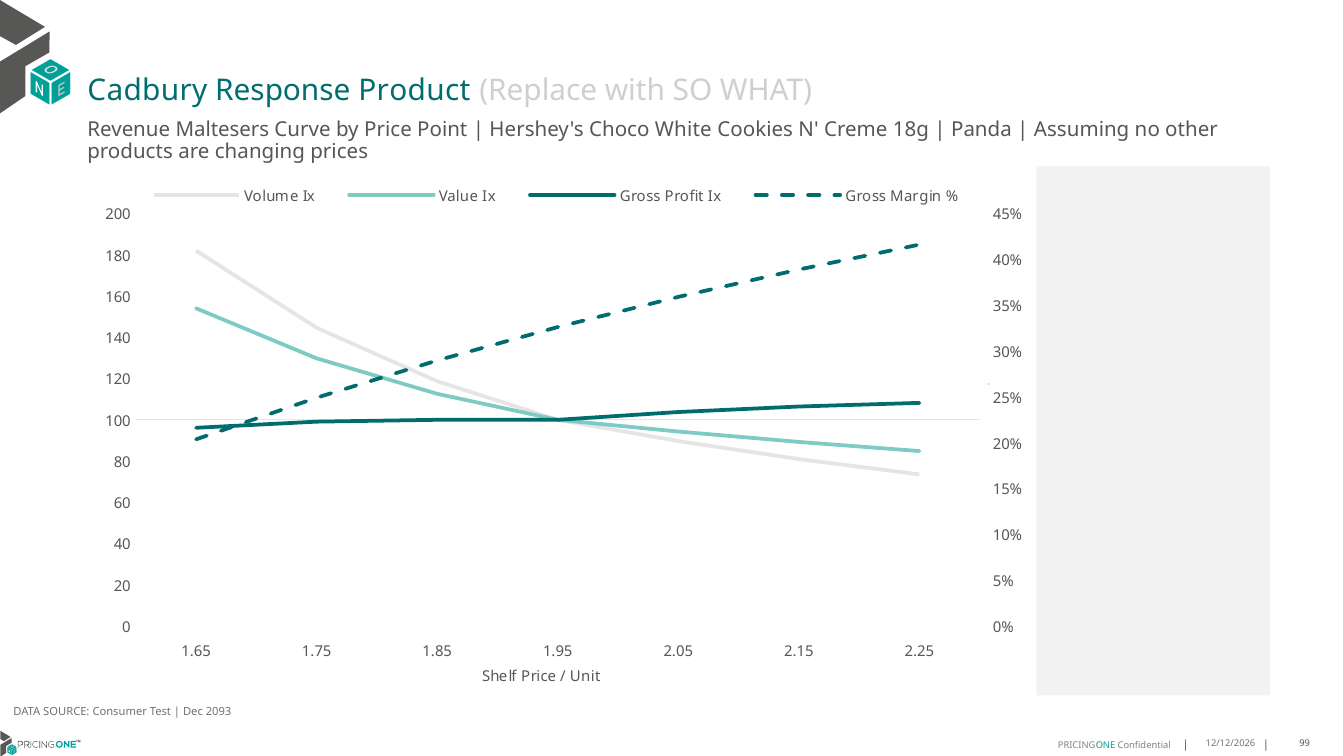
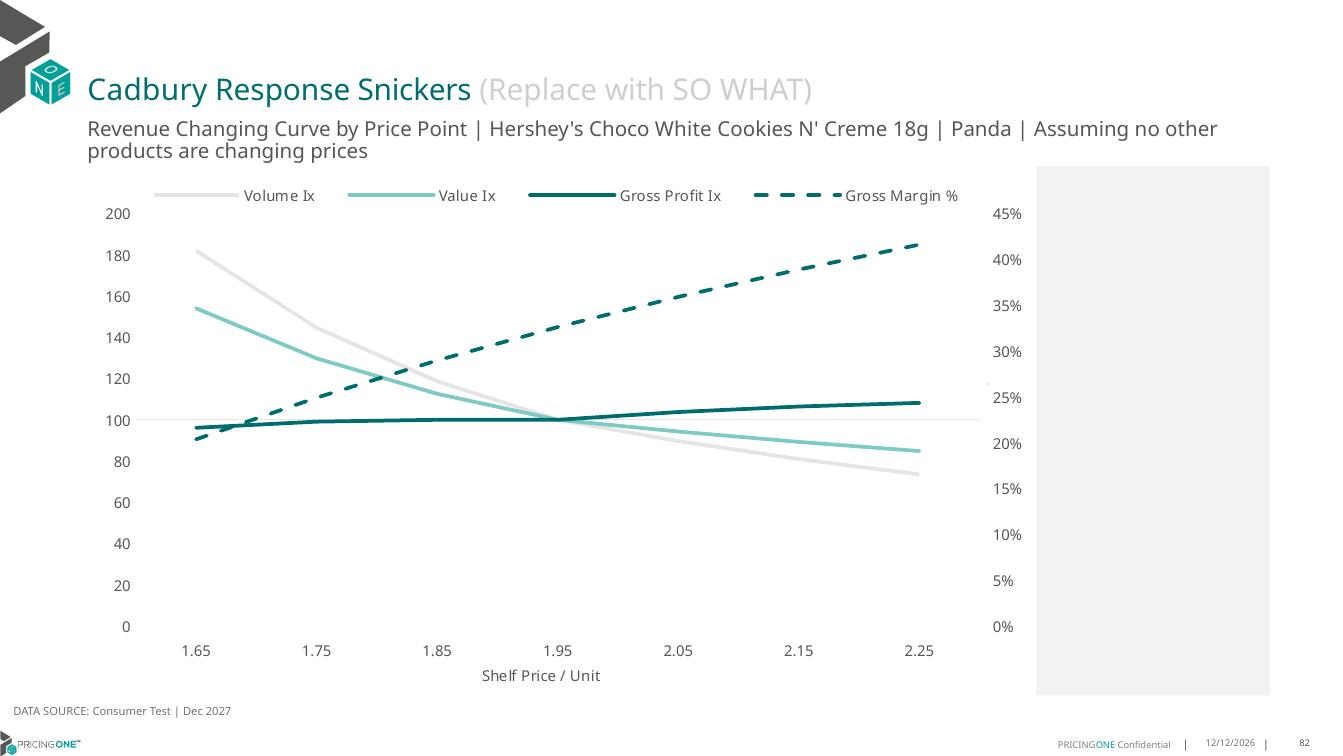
Product: Product -> Snickers
Revenue Maltesers: Maltesers -> Changing
2093: 2093 -> 2027
99: 99 -> 82
